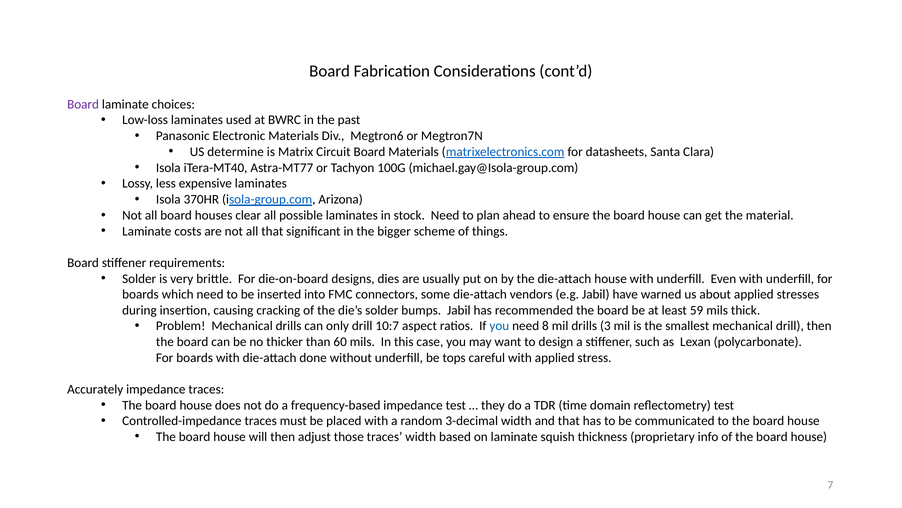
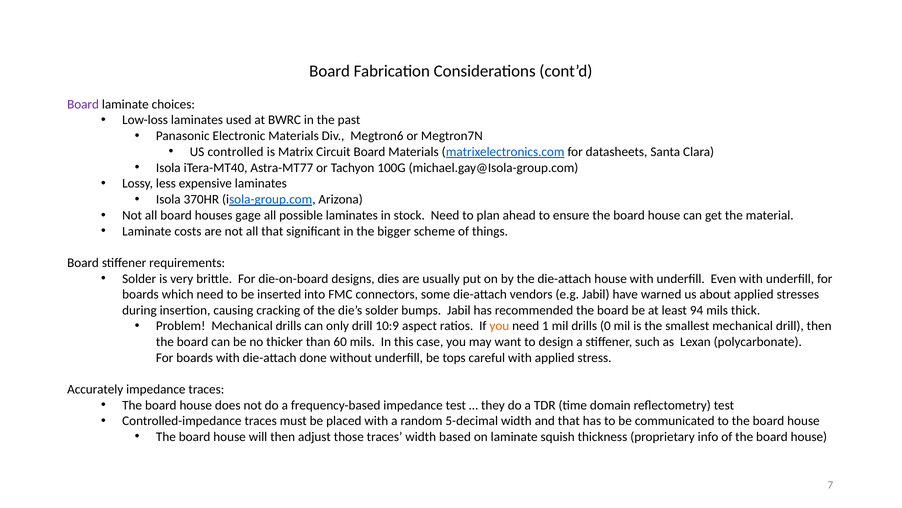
determine: determine -> controlled
clear: clear -> gage
59: 59 -> 94
10:7: 10:7 -> 10:9
you at (499, 326) colour: blue -> orange
8: 8 -> 1
3: 3 -> 0
3-decimal: 3-decimal -> 5-decimal
